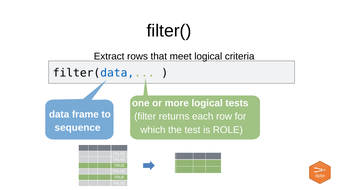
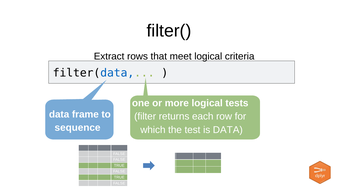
is ROLE: ROLE -> DATA
